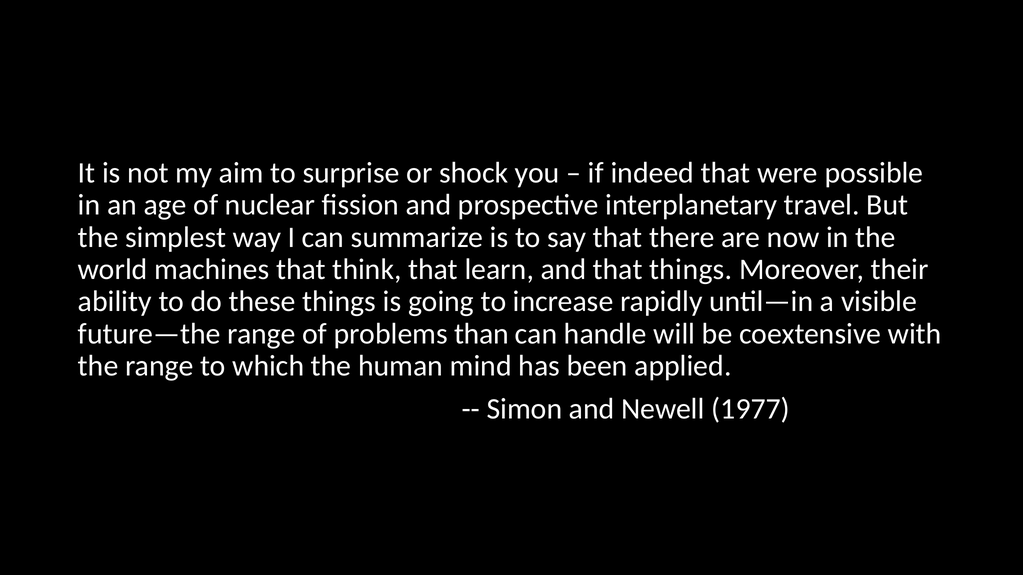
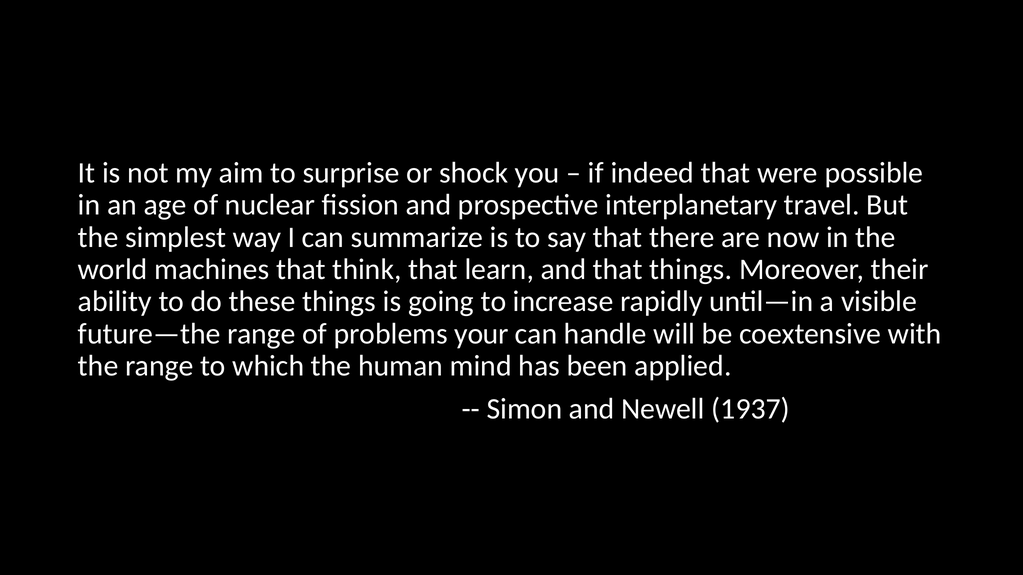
than: than -> your
1977: 1977 -> 1937
